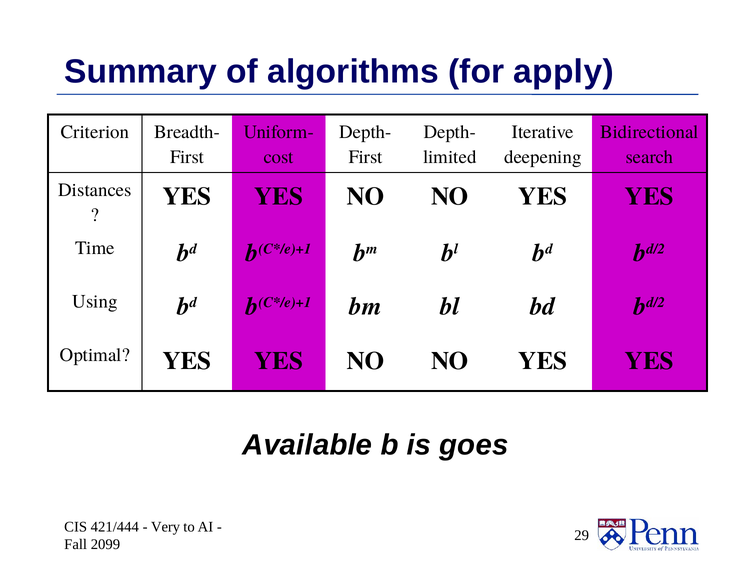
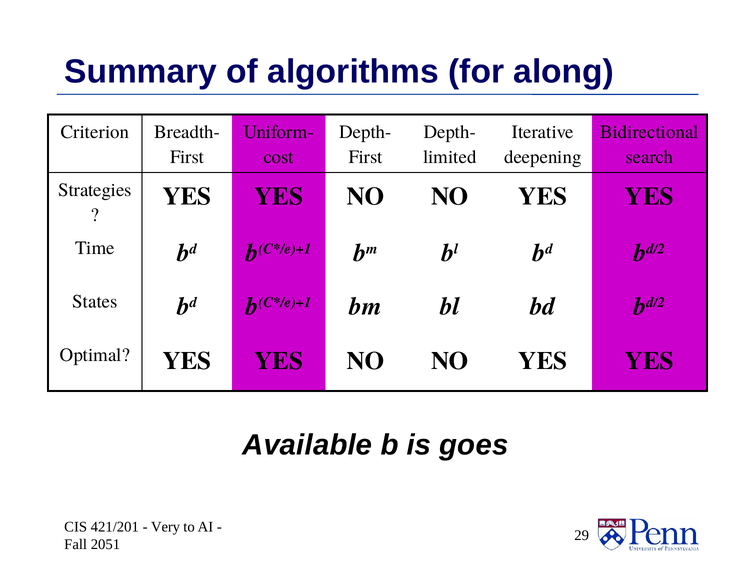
apply: apply -> along
Distances: Distances -> Strategies
Using: Using -> States
421/444: 421/444 -> 421/201
2099: 2099 -> 2051
